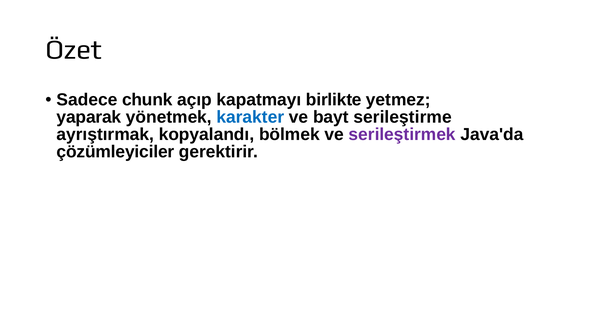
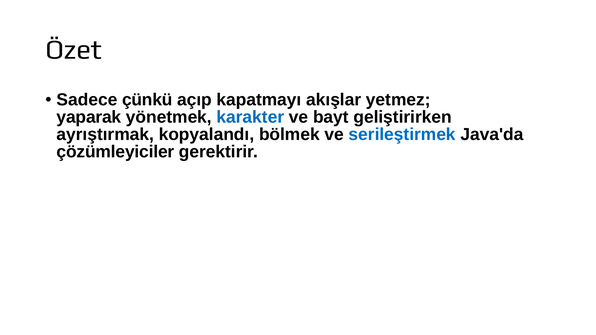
chunk: chunk -> çünkü
birlikte: birlikte -> akışlar
serileştirme: serileştirme -> geliştirirken
serileştirmek colour: purple -> blue
